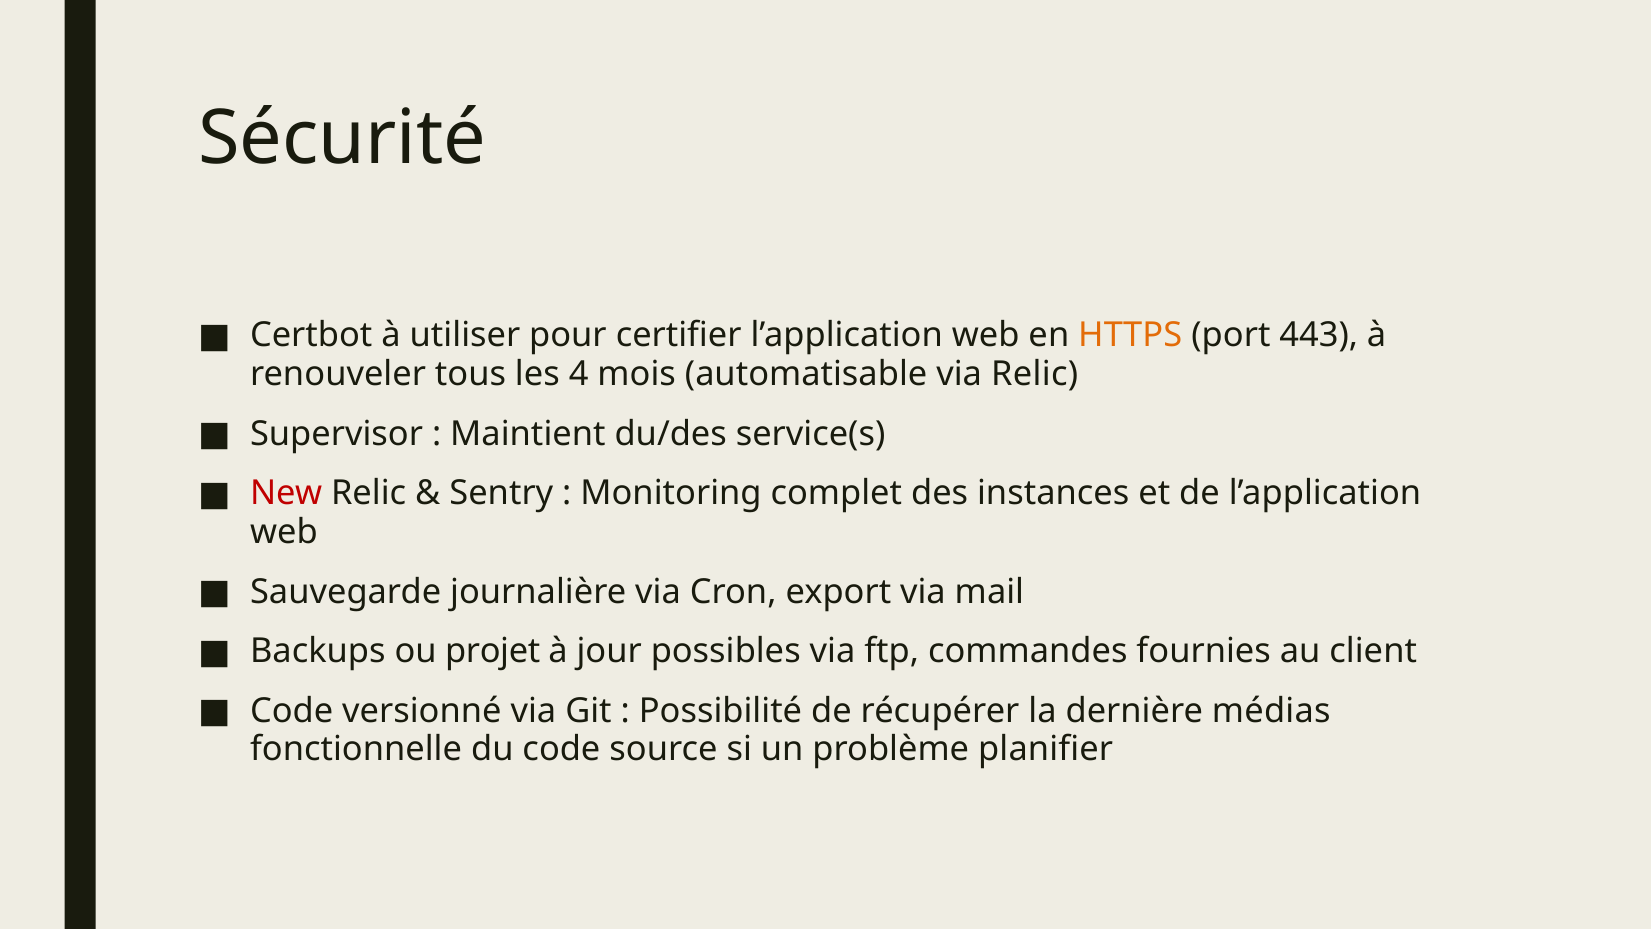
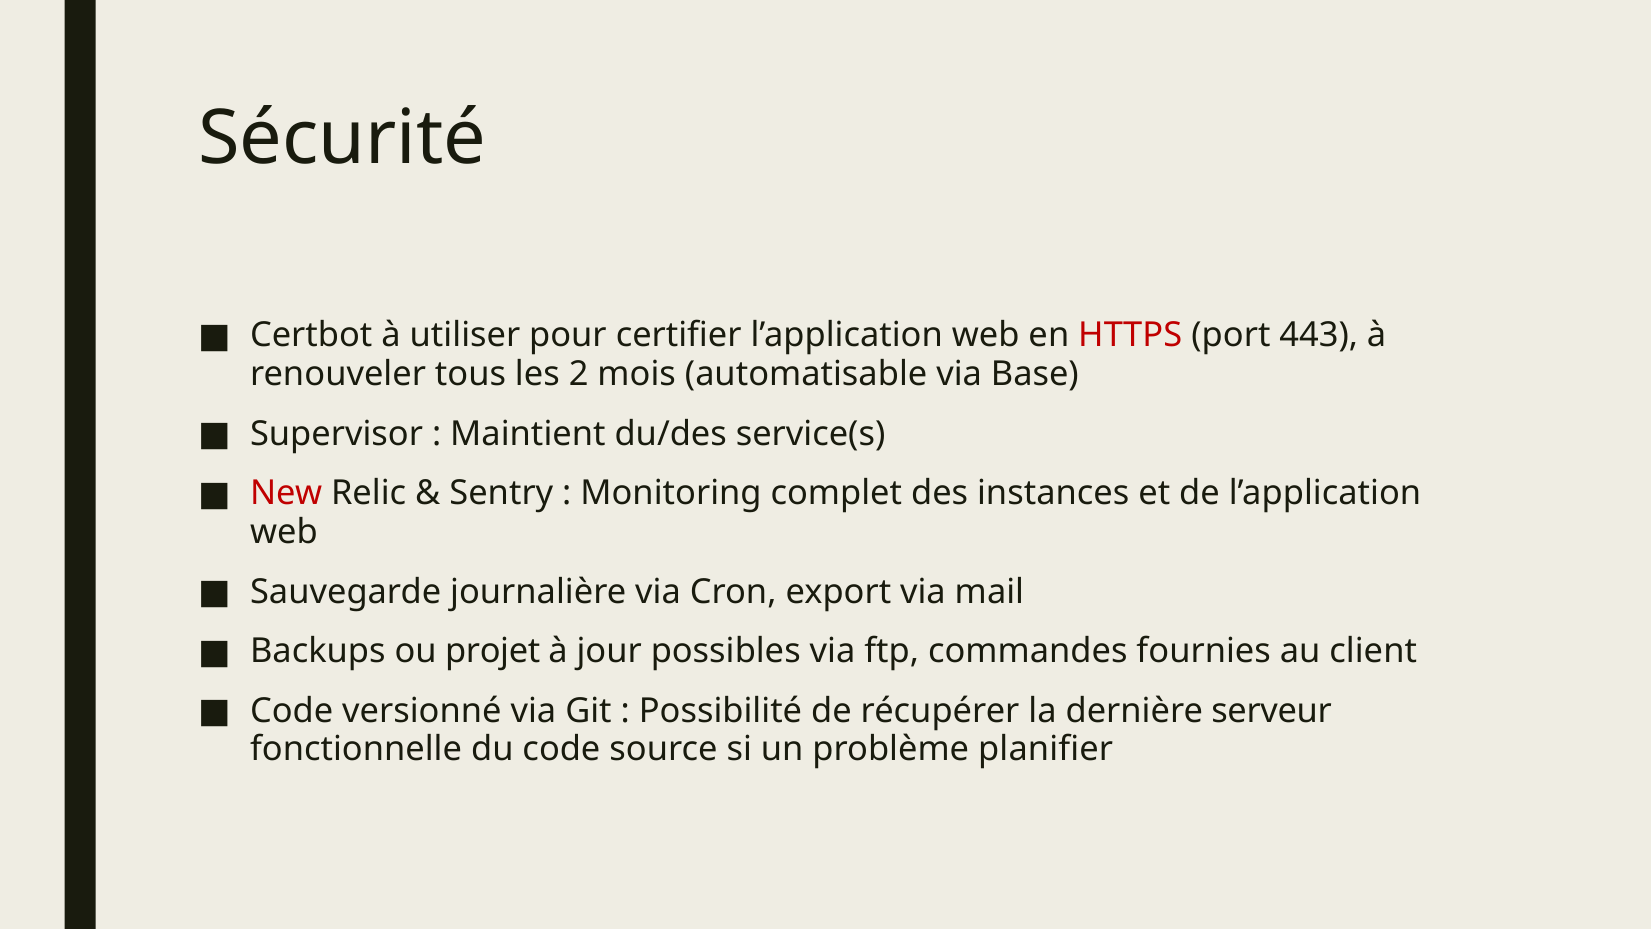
HTTPS colour: orange -> red
4: 4 -> 2
via Relic: Relic -> Base
médias: médias -> serveur
